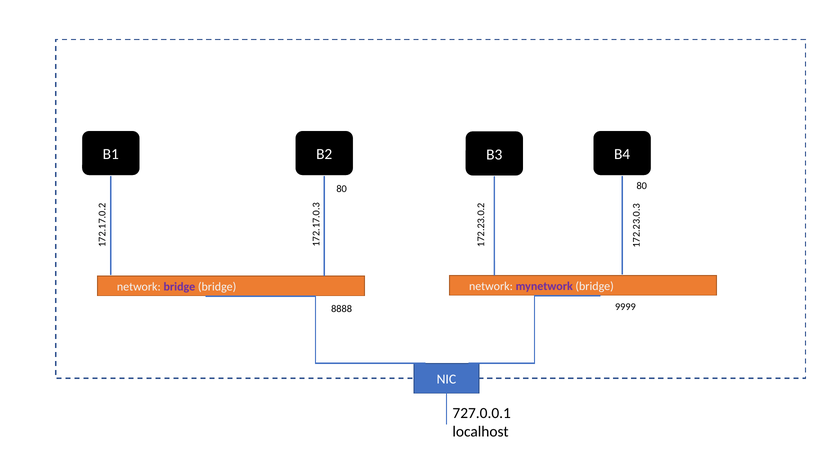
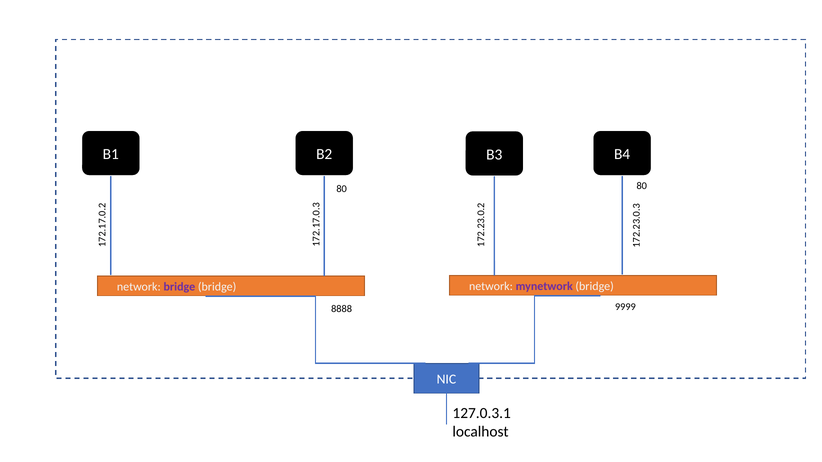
727.0.0.1: 727.0.0.1 -> 127.0.3.1
